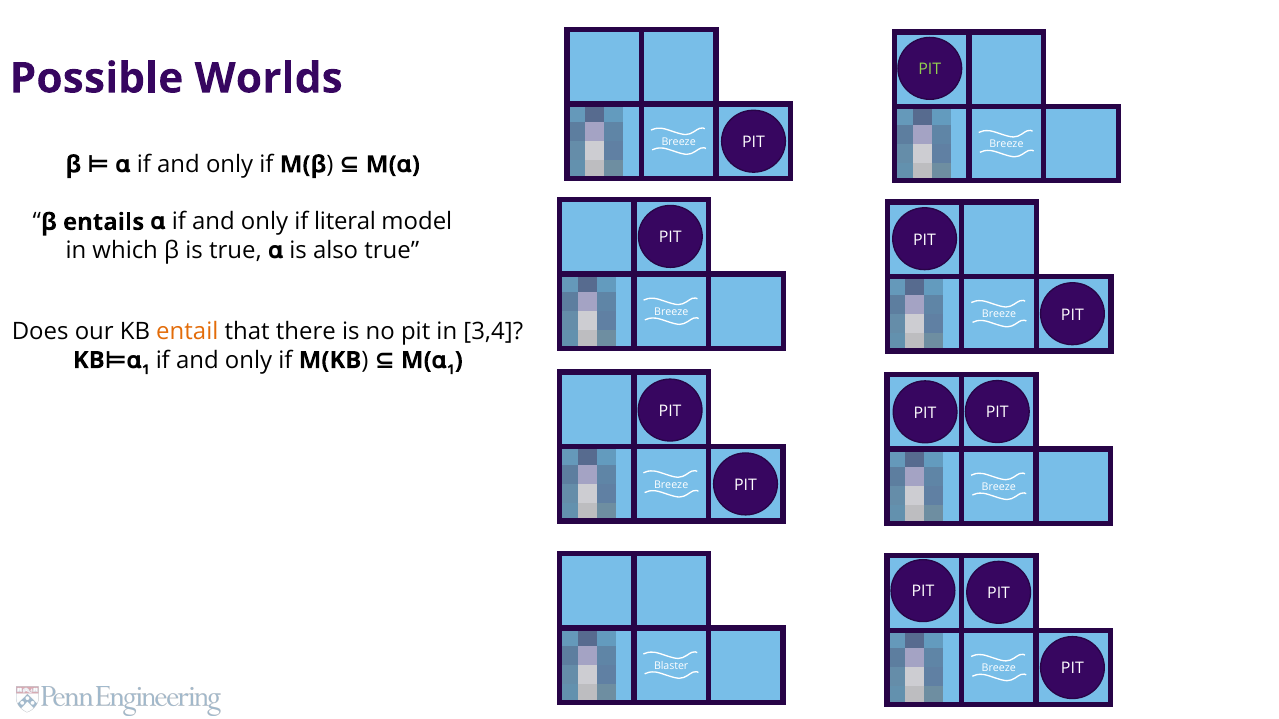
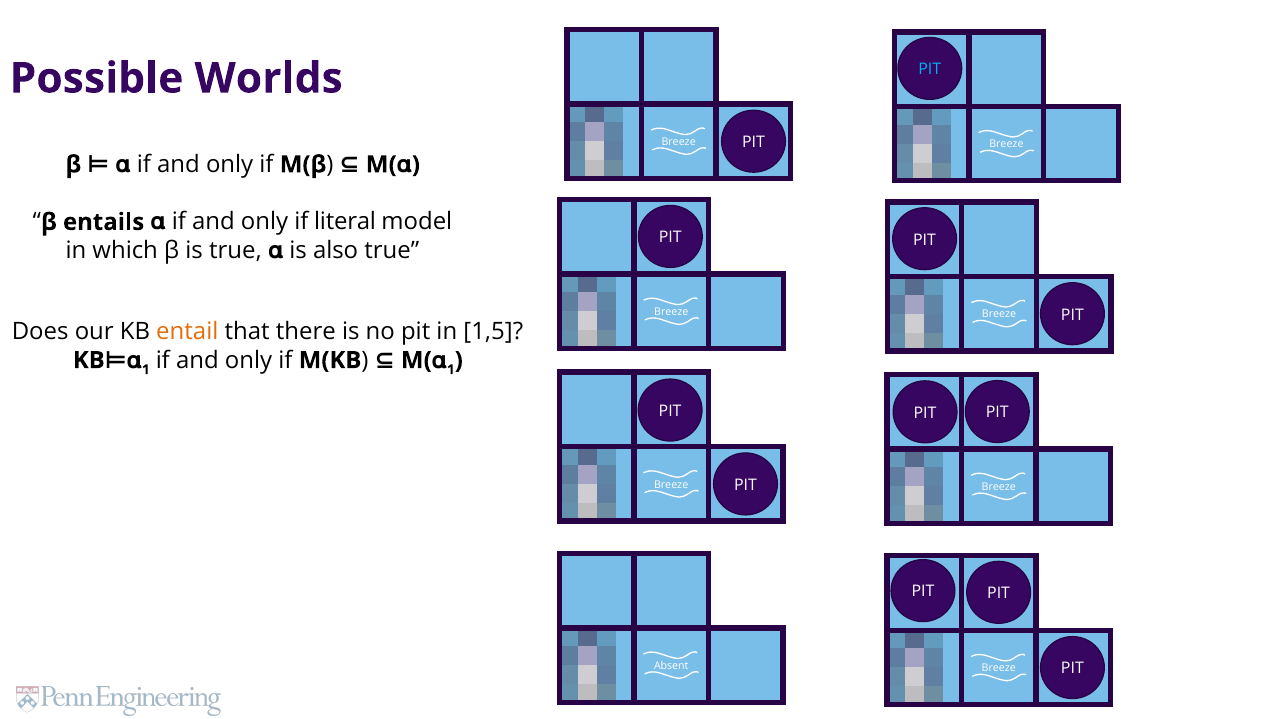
PIT at (930, 70) colour: light green -> light blue
3,4: 3,4 -> 1,5
Blaster: Blaster -> Absent
